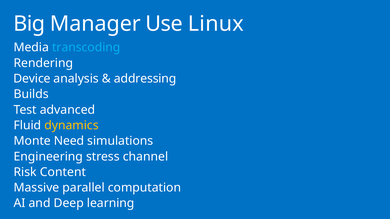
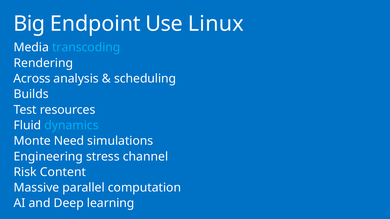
Manager: Manager -> Endpoint
Device: Device -> Across
addressing: addressing -> scheduling
advanced: advanced -> resources
dynamics colour: yellow -> light blue
